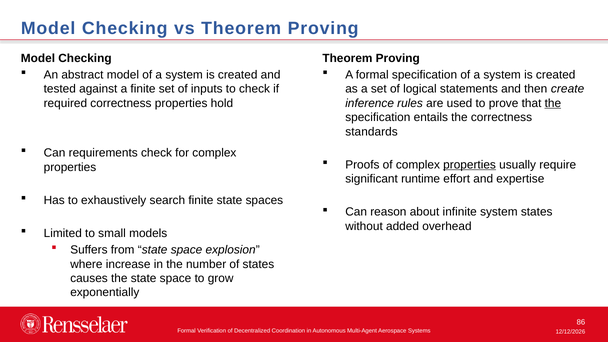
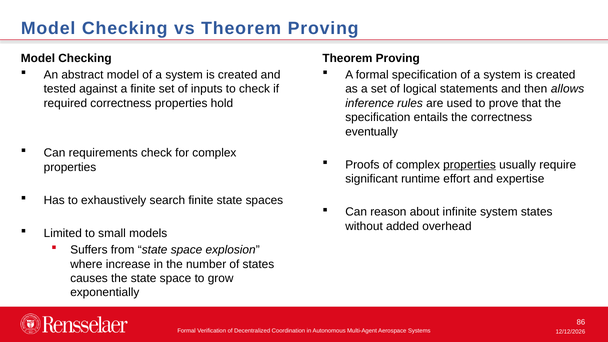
create: create -> allows
the at (553, 103) underline: present -> none
standards: standards -> eventually
